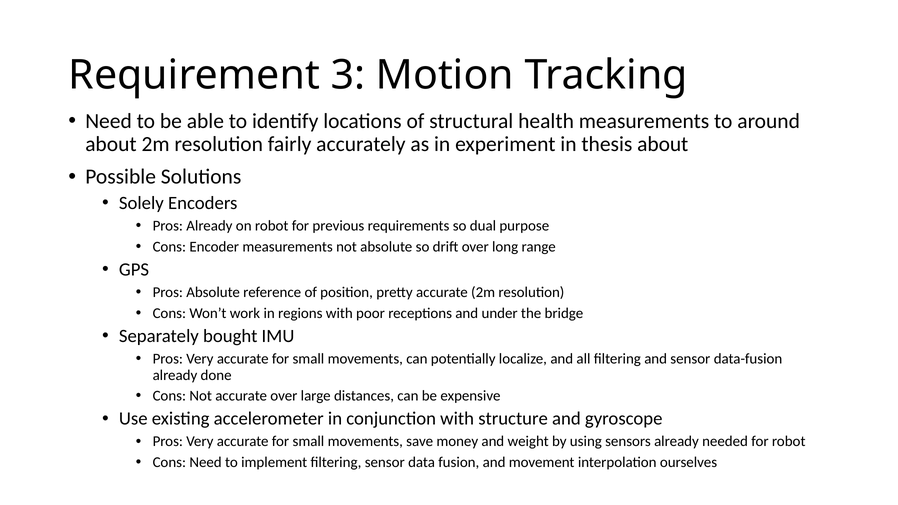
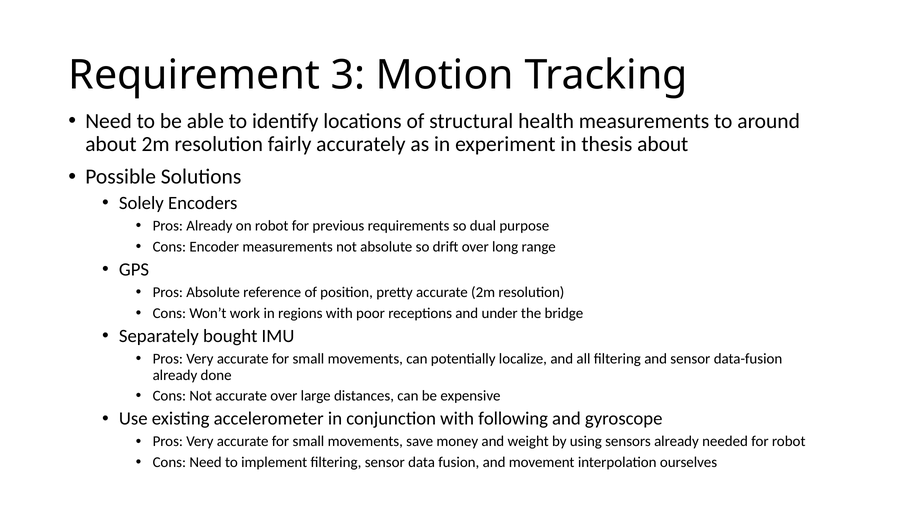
structure: structure -> following
